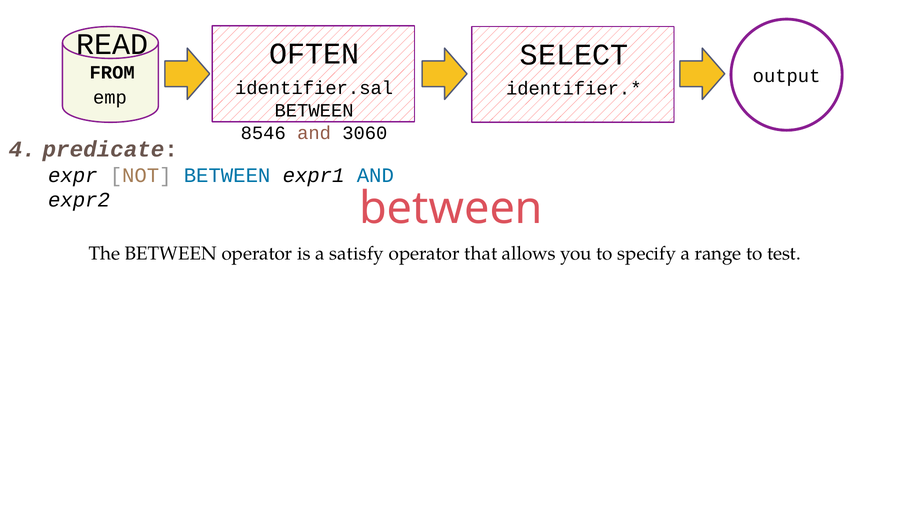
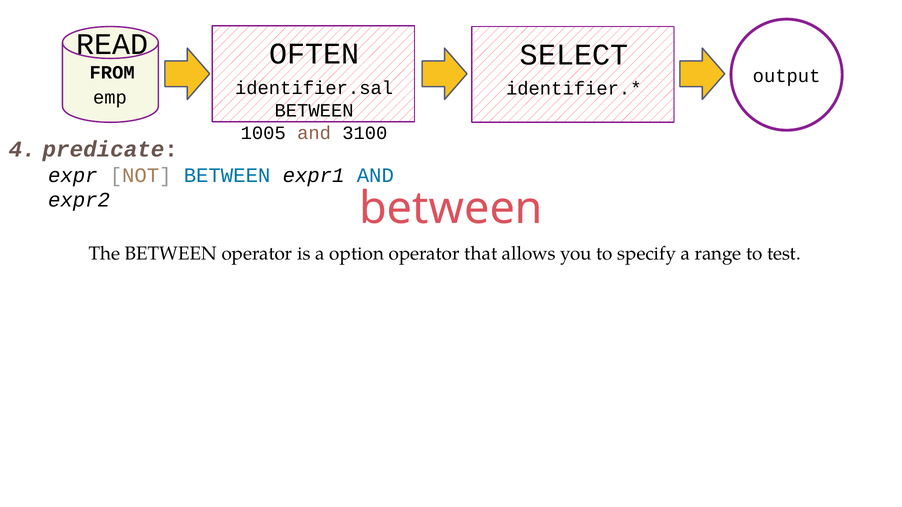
8546: 8546 -> 1005
3060: 3060 -> 3100
satisfy: satisfy -> option
